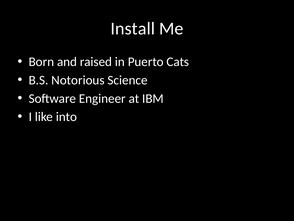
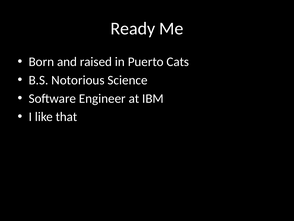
Install: Install -> Ready
into: into -> that
